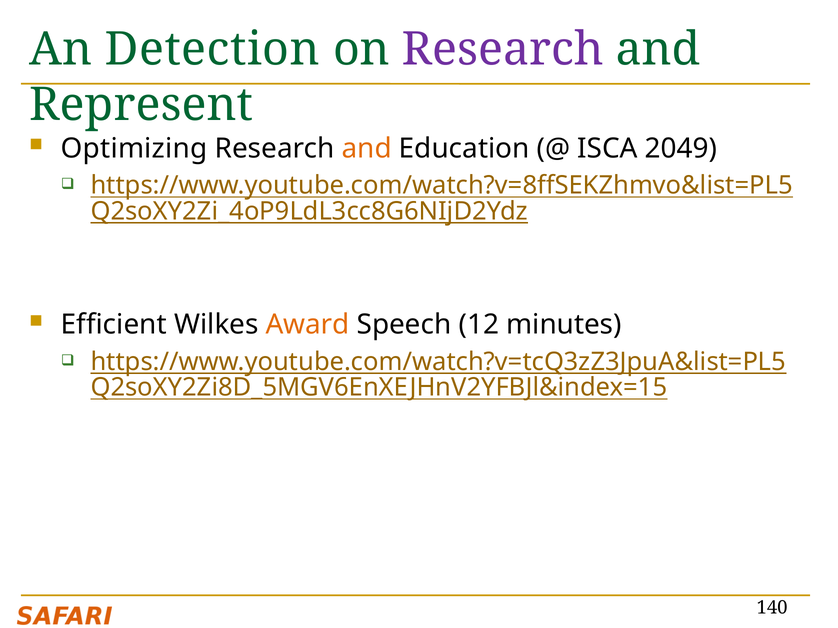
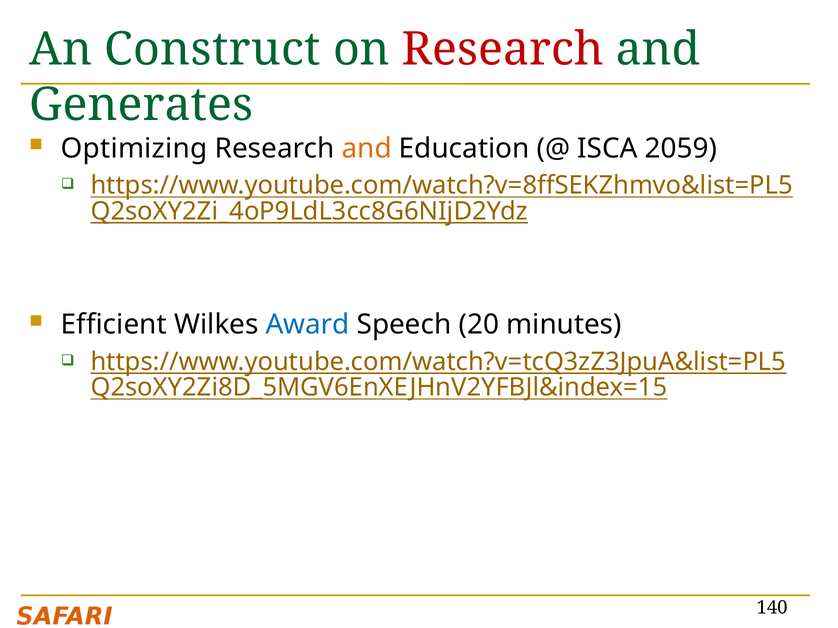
Detection: Detection -> Construct
Research at (503, 49) colour: purple -> red
Represent: Represent -> Generates
2049: 2049 -> 2059
Award colour: orange -> blue
12: 12 -> 20
